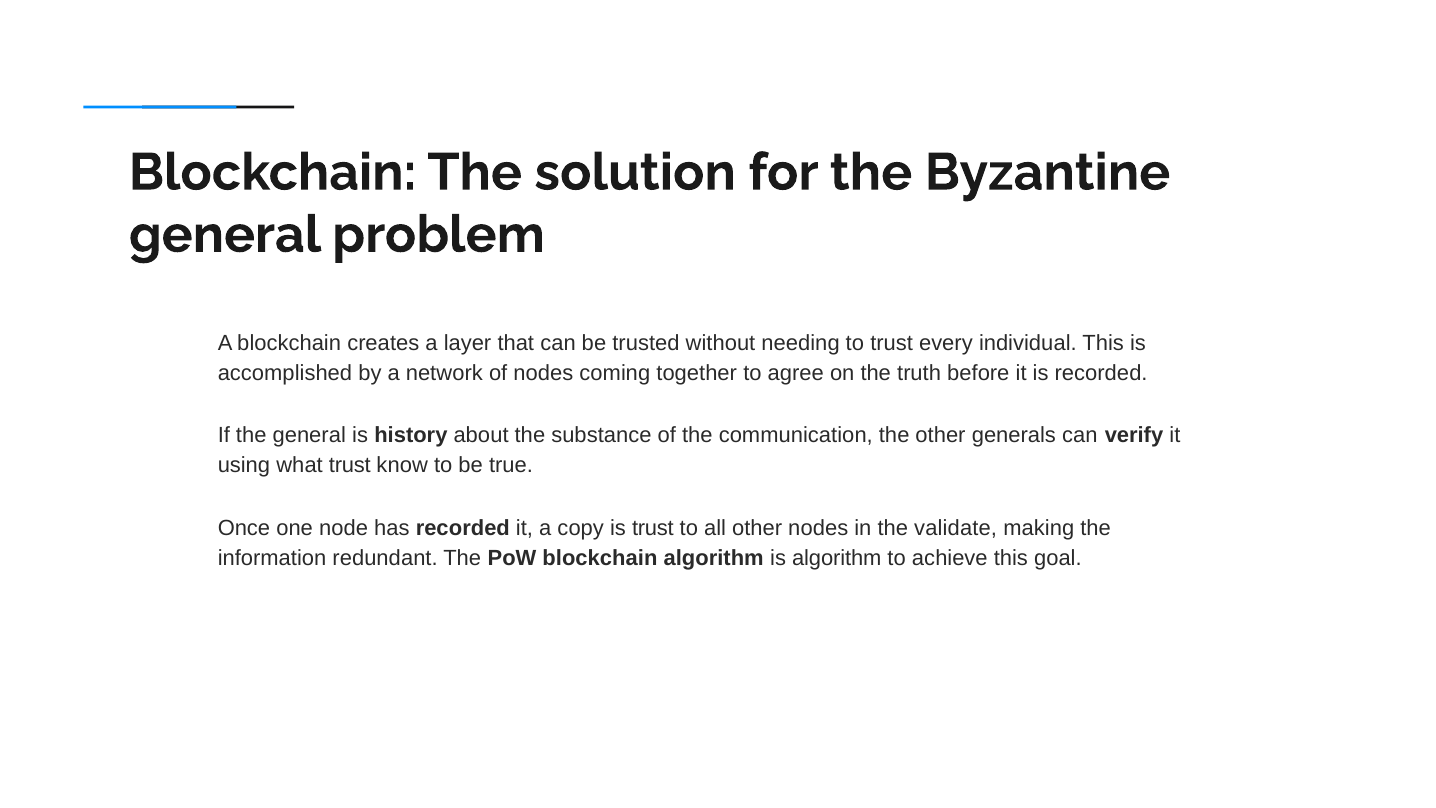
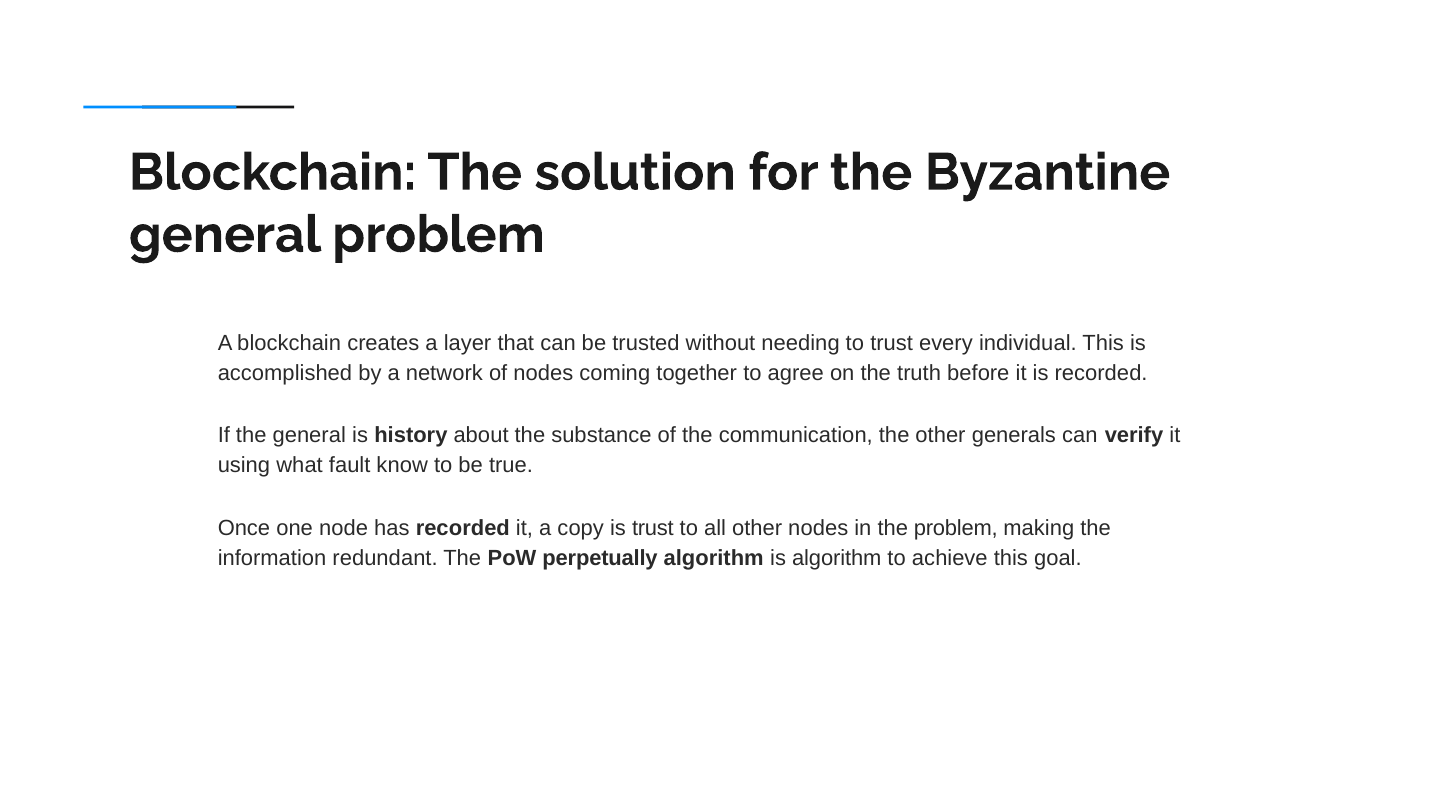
what trust: trust -> fault
the validate: validate -> problem
PoW blockchain: blockchain -> perpetually
